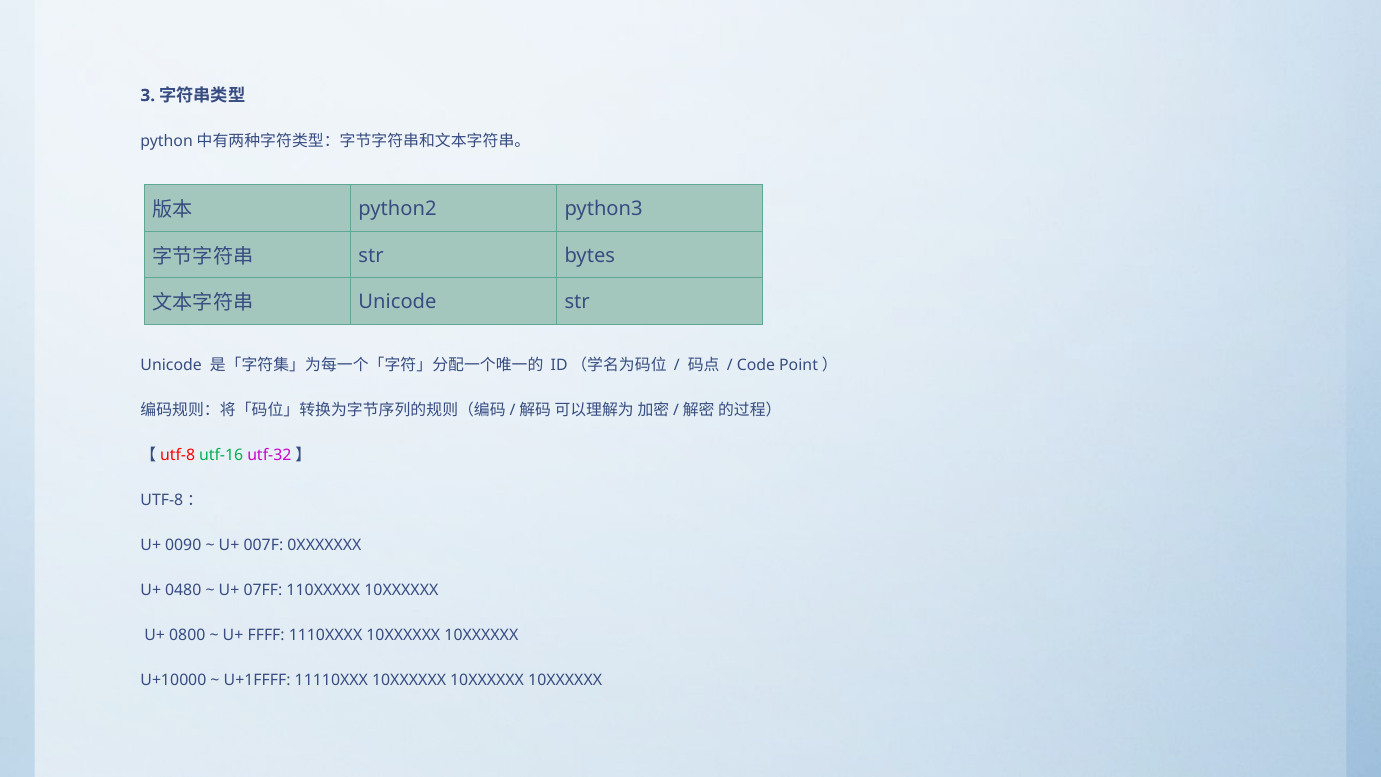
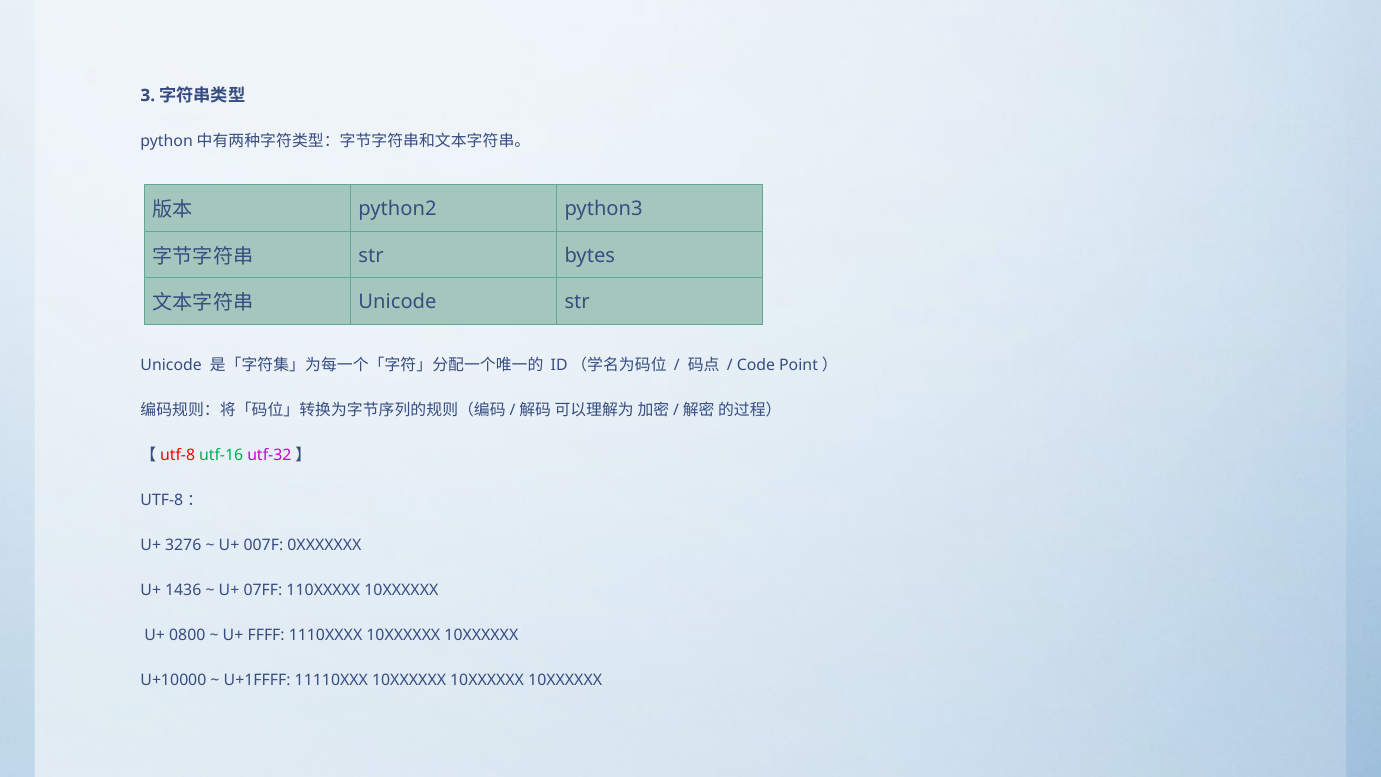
0090: 0090 -> 3276
0480: 0480 -> 1436
